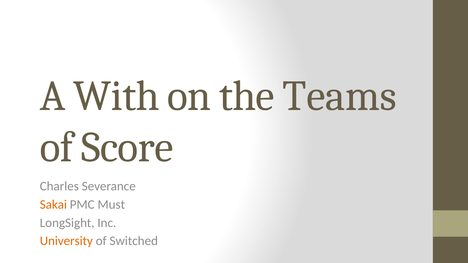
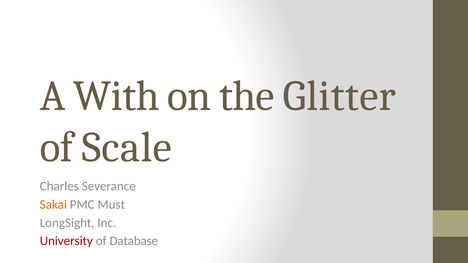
Teams: Teams -> Glitter
Score: Score -> Scale
University colour: orange -> red
Switched: Switched -> Database
